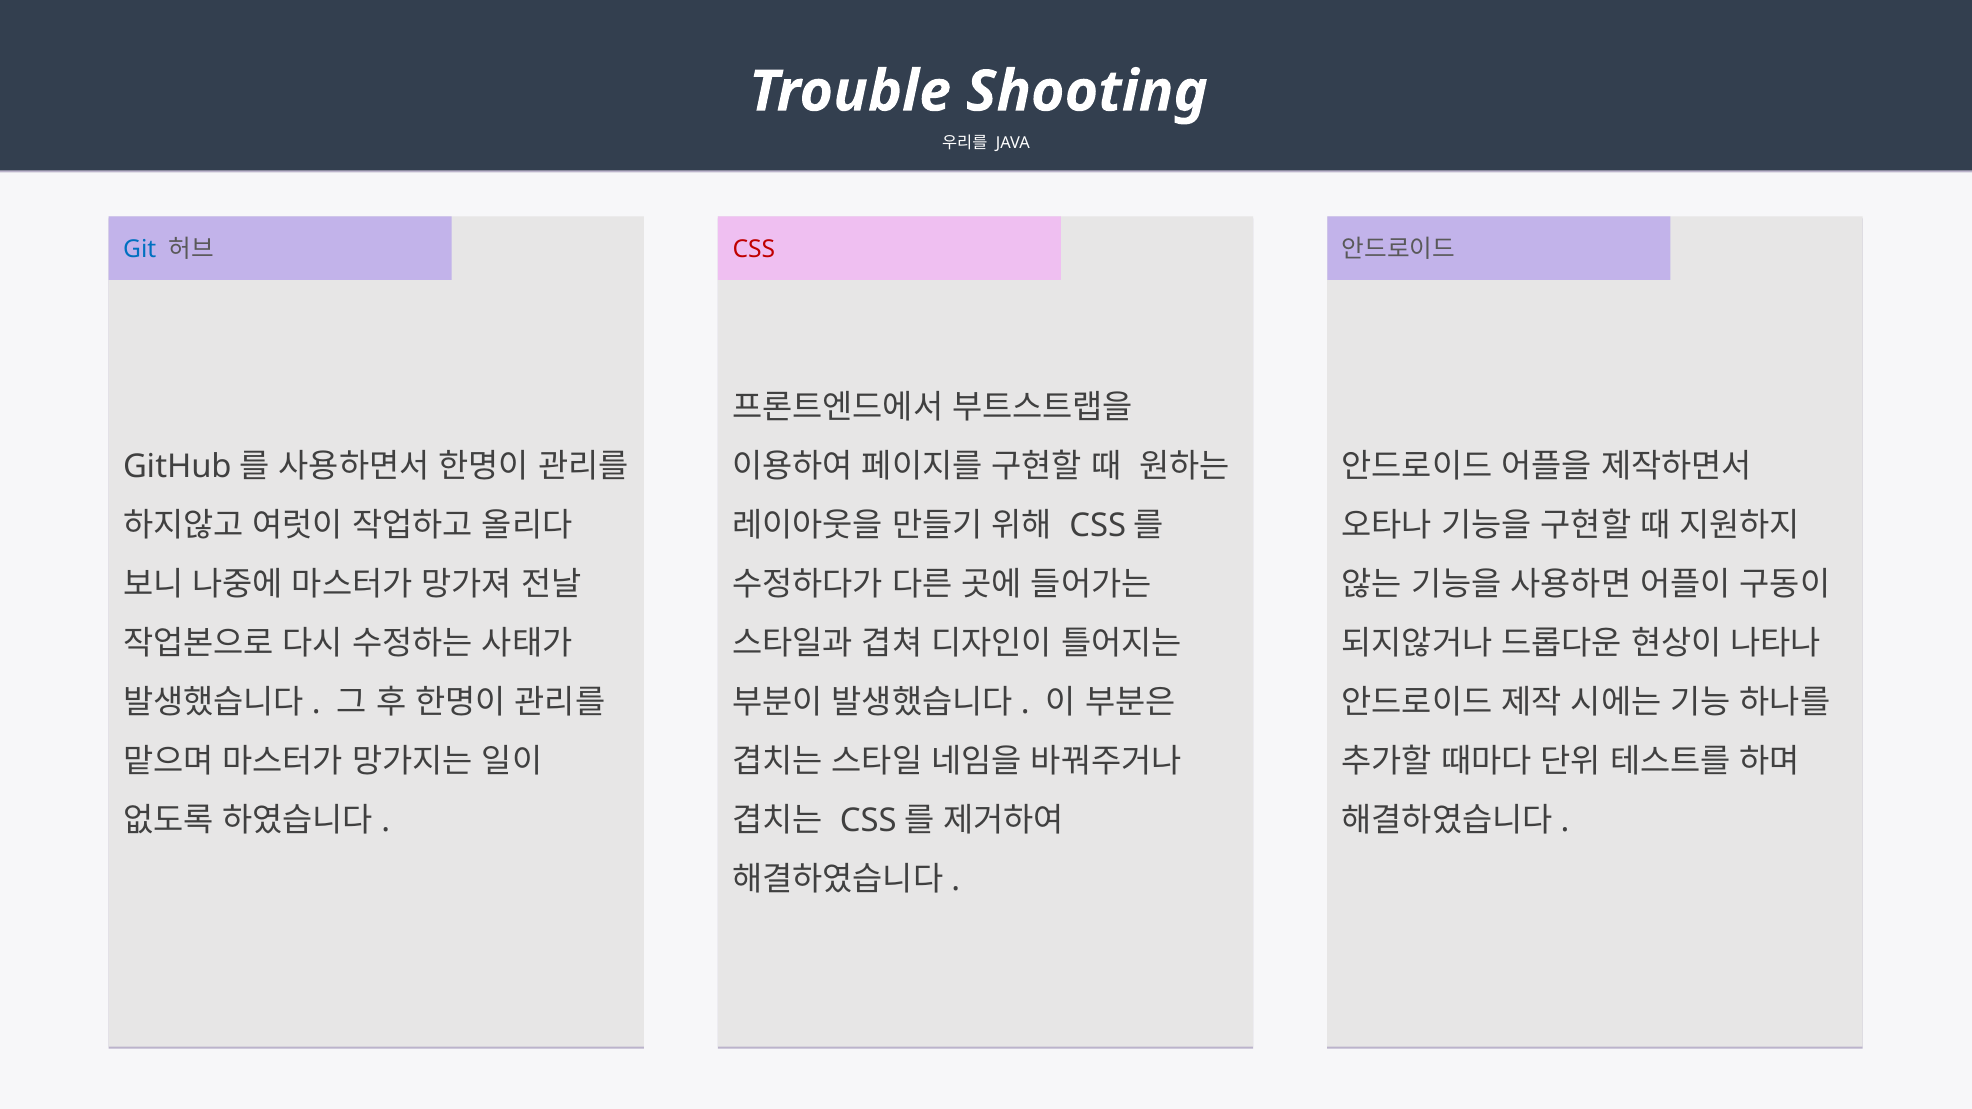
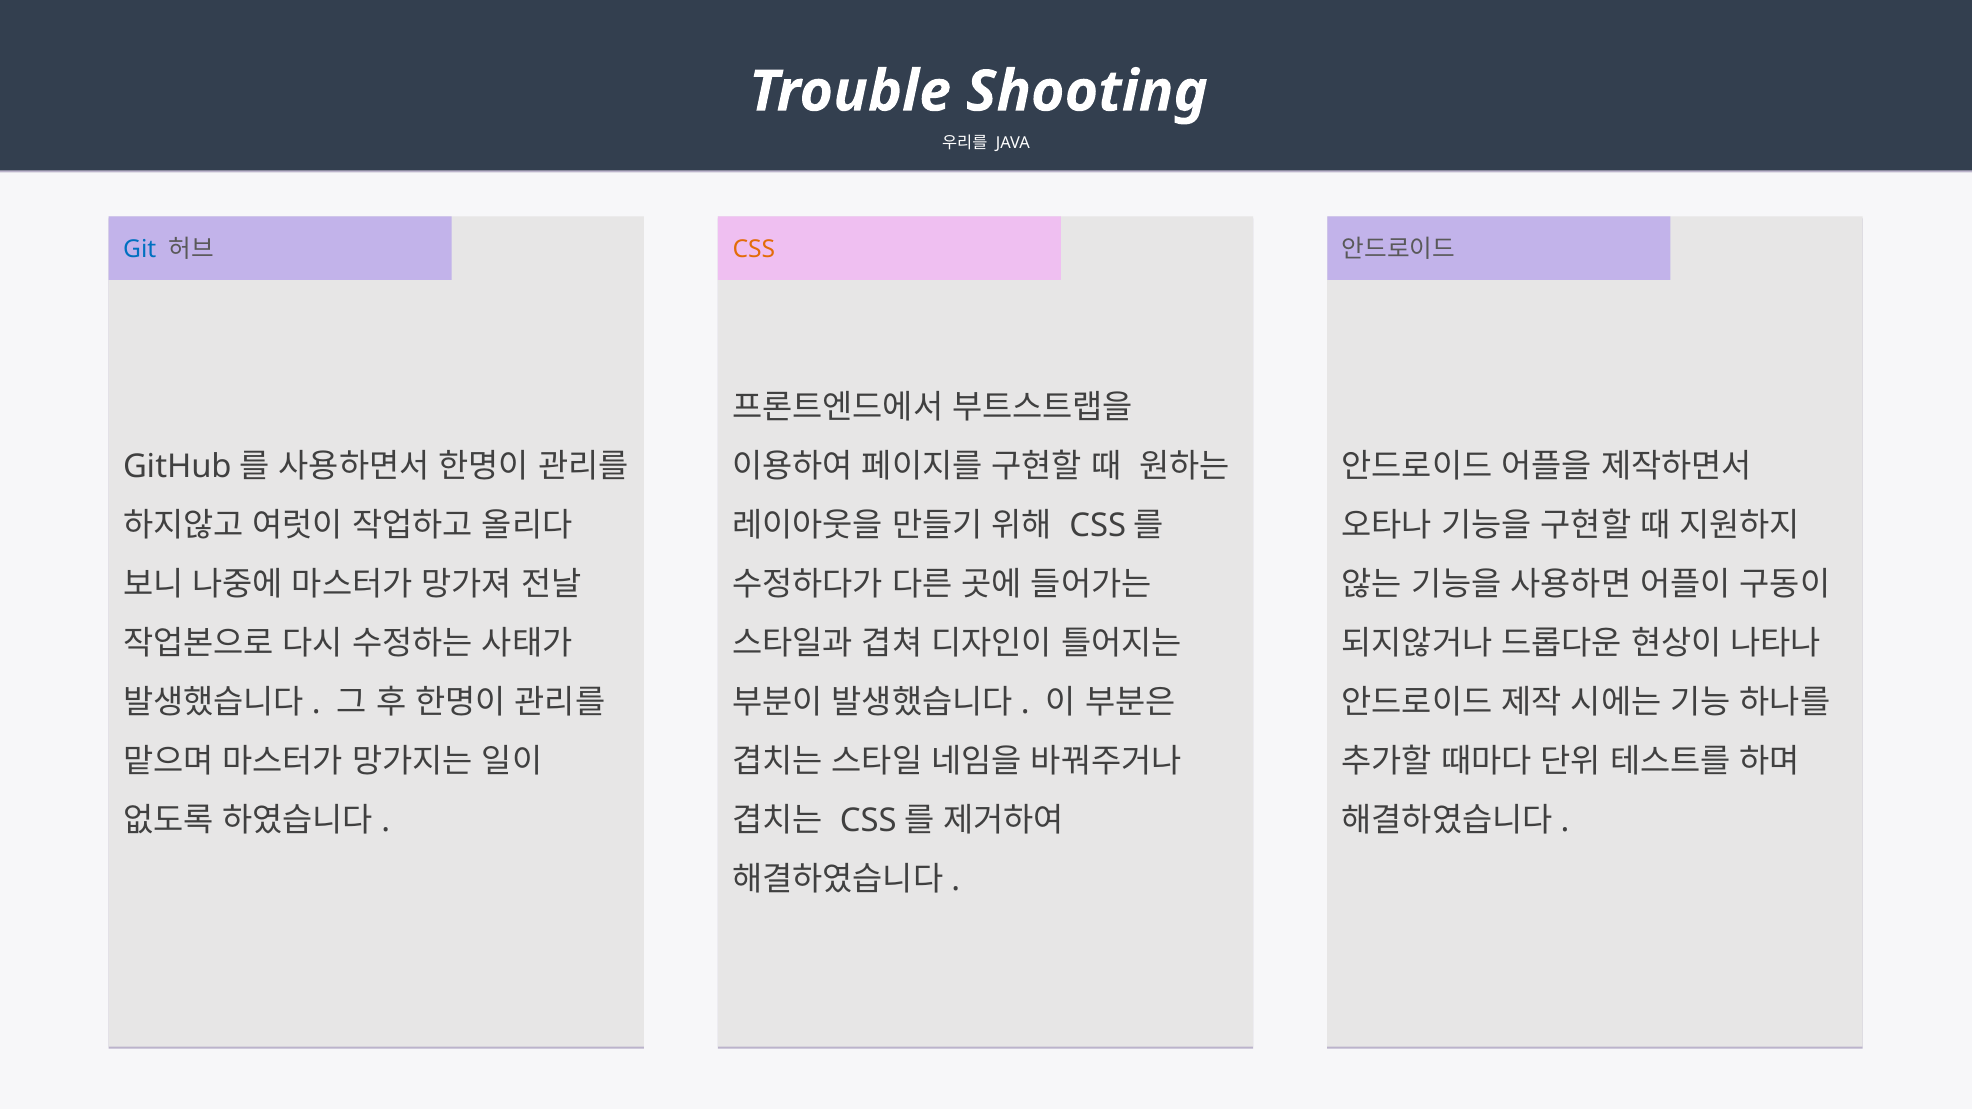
CSS colour: red -> orange
